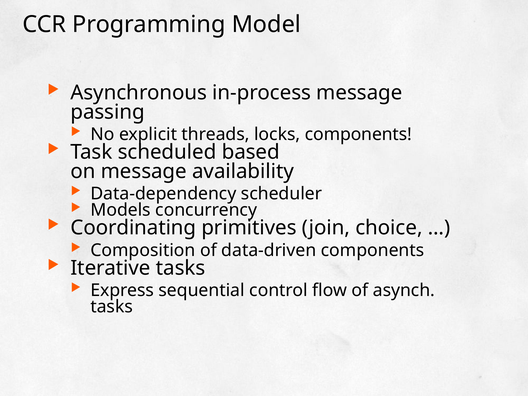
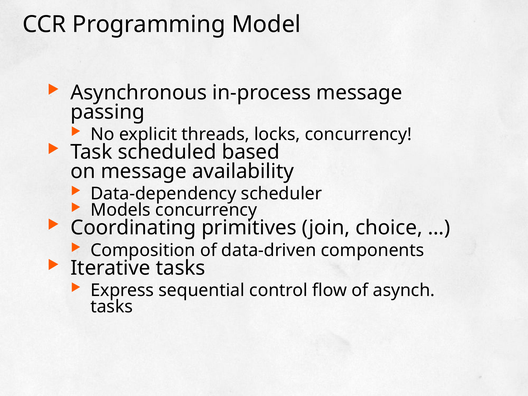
locks components: components -> concurrency
